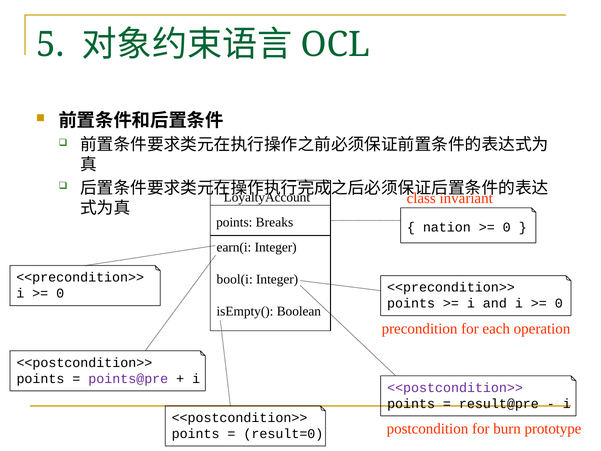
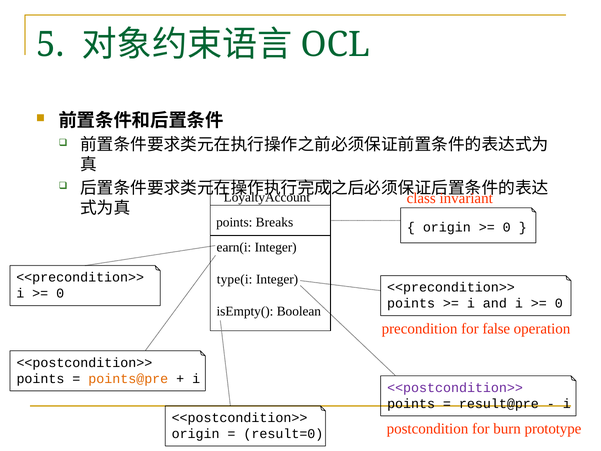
nation at (447, 227): nation -> origin
bool(i: bool(i -> type(i
each: each -> false
points@pre colour: purple -> orange
points at (196, 434): points -> origin
